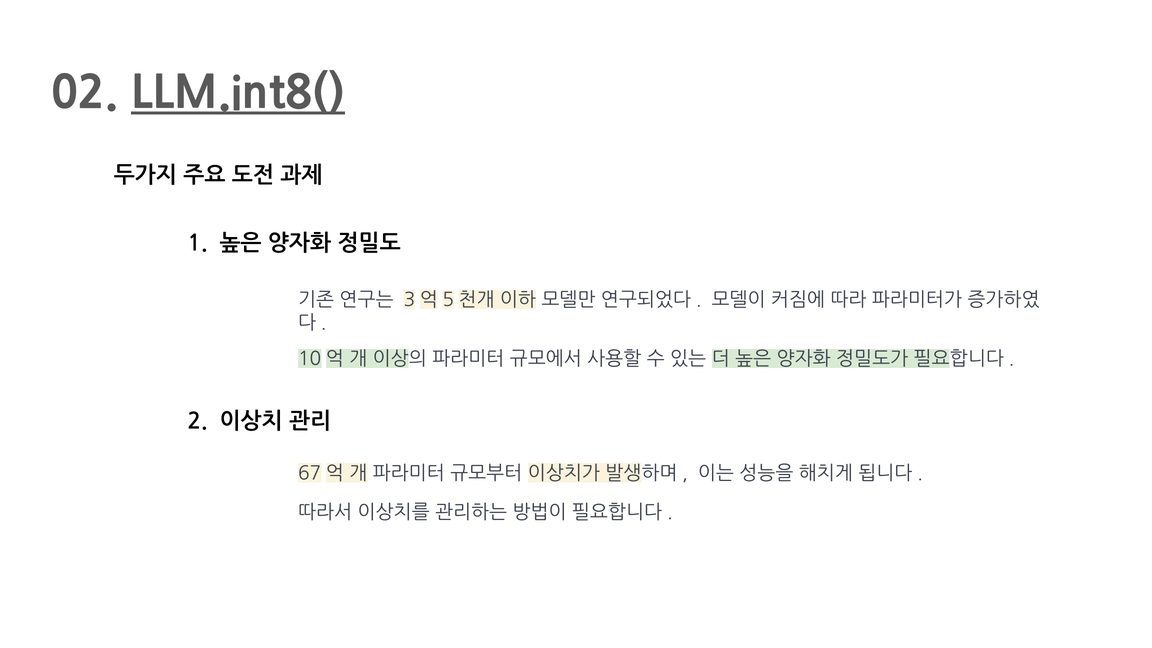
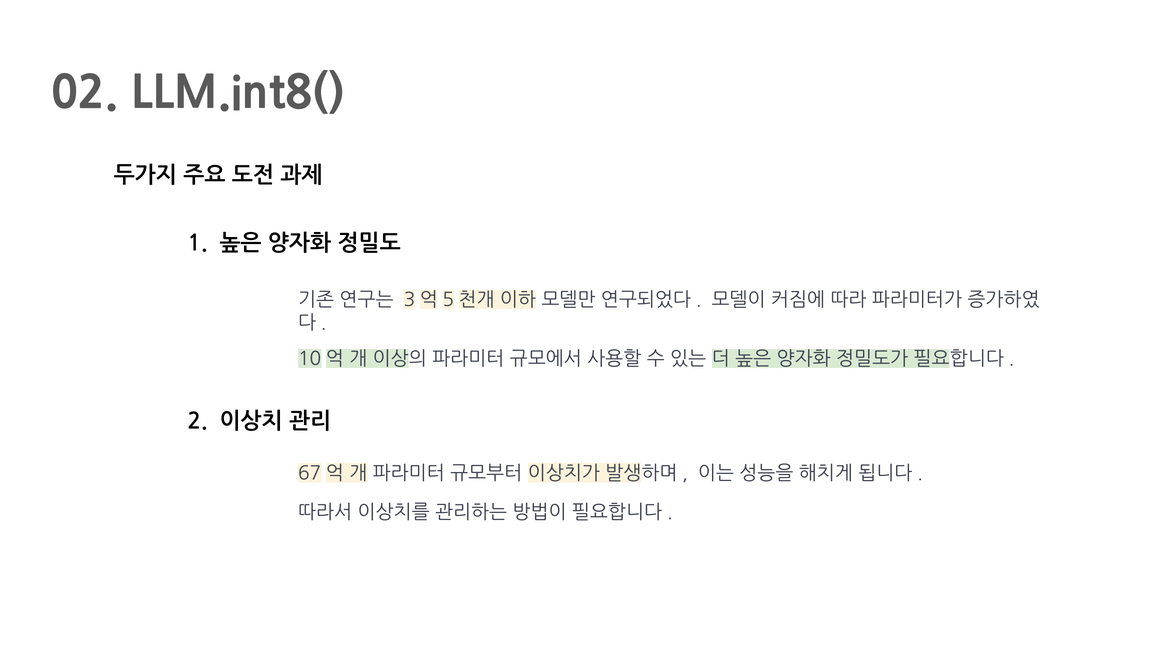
LLM.int8( underline: present -> none
